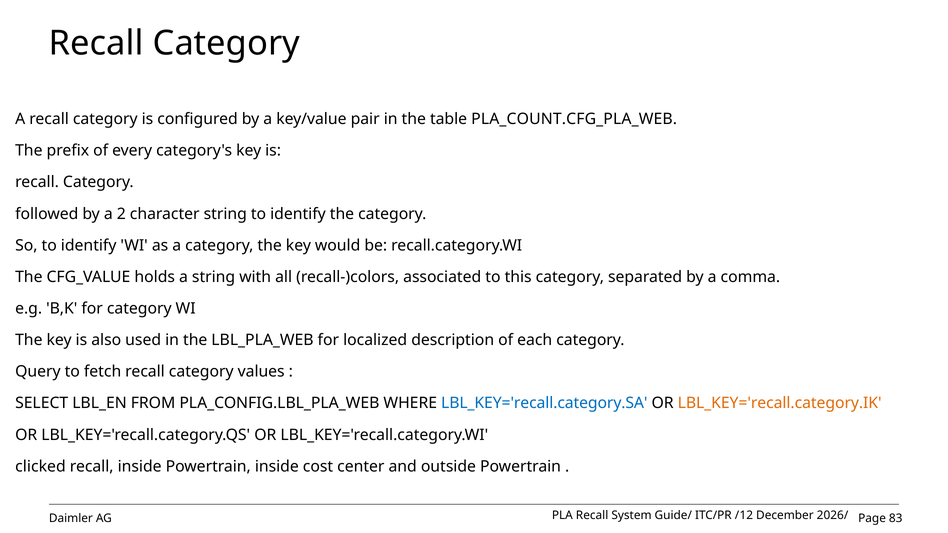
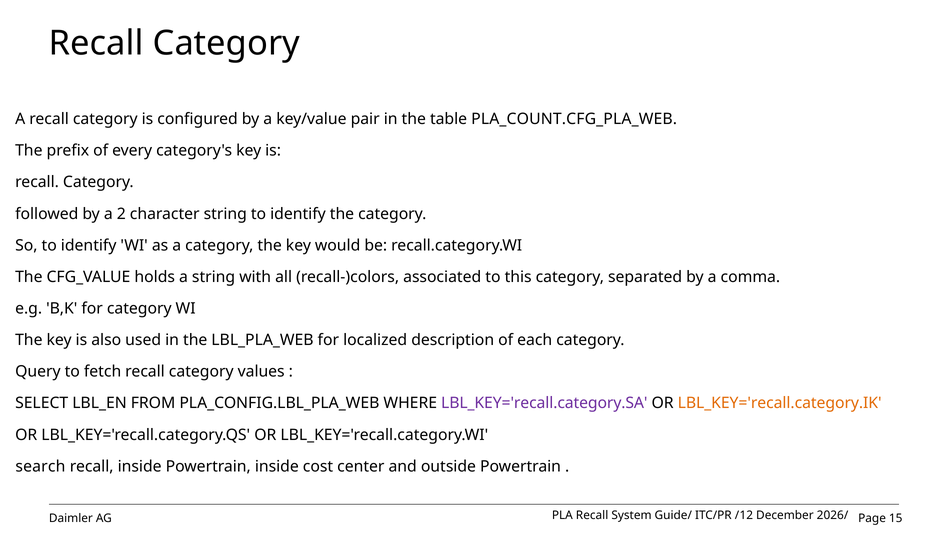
LBL_KEY='recall.category.SA colour: blue -> purple
clicked: clicked -> search
83: 83 -> 15
